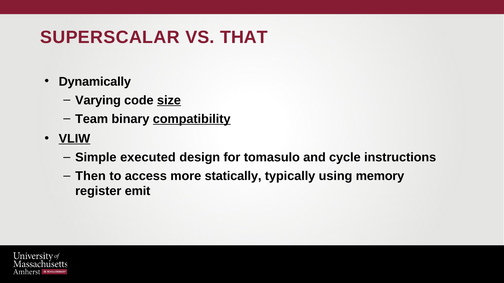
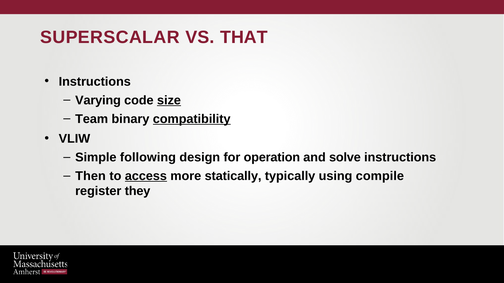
Dynamically at (95, 82): Dynamically -> Instructions
VLIW underline: present -> none
executed: executed -> following
tomasulo: tomasulo -> operation
cycle: cycle -> solve
access underline: none -> present
memory: memory -> compile
emit: emit -> they
